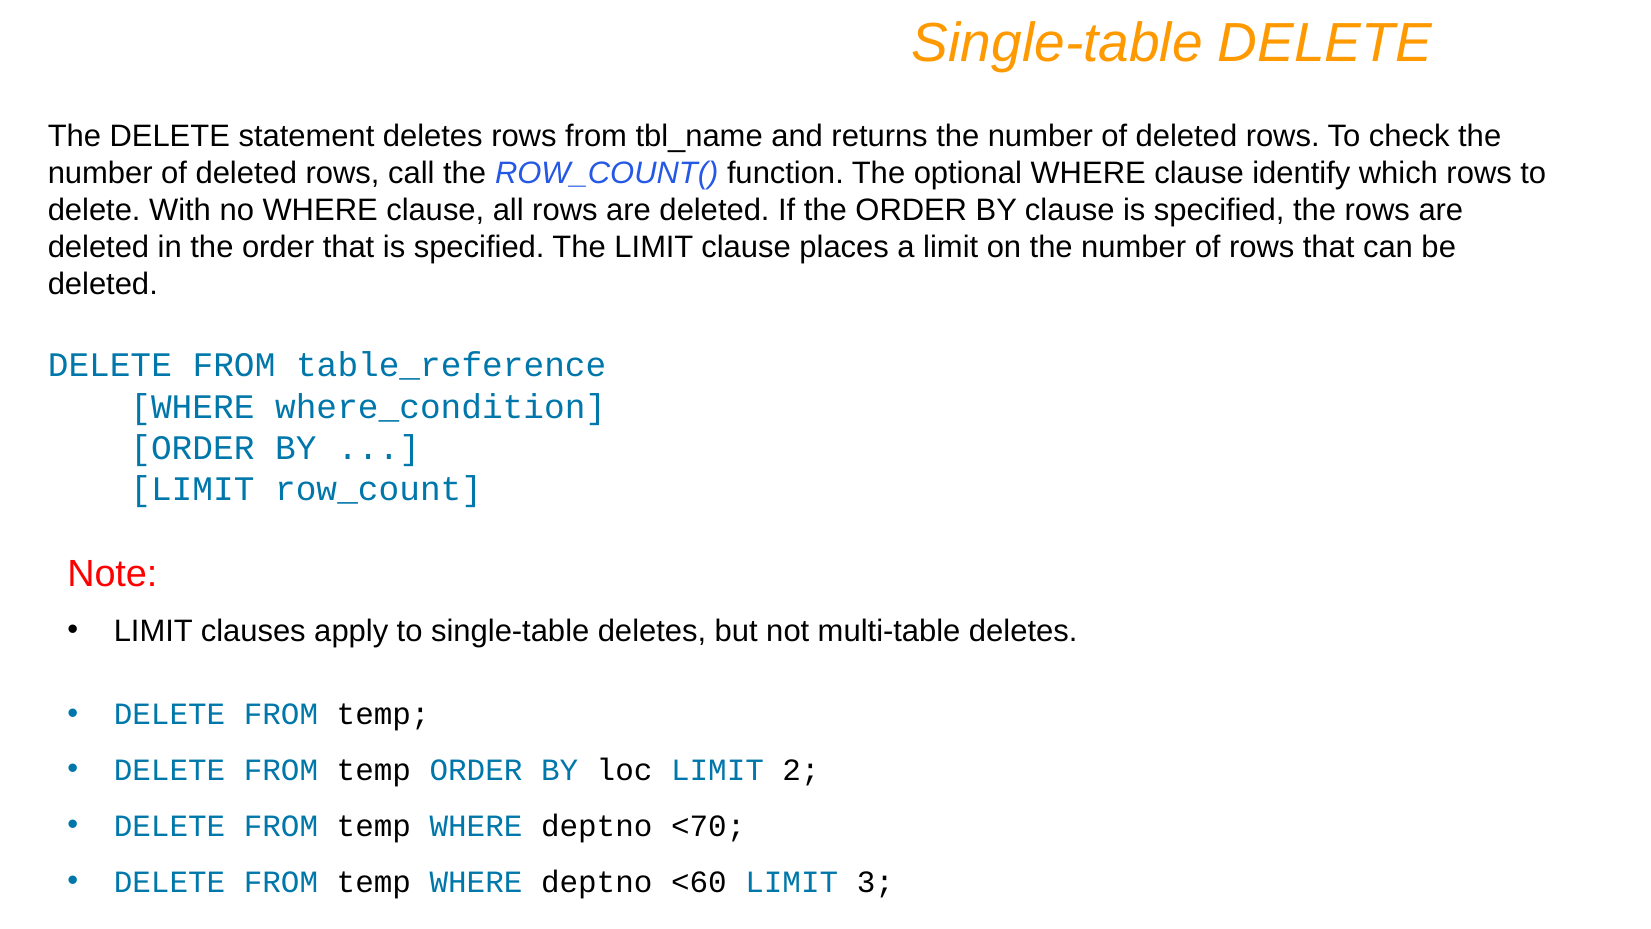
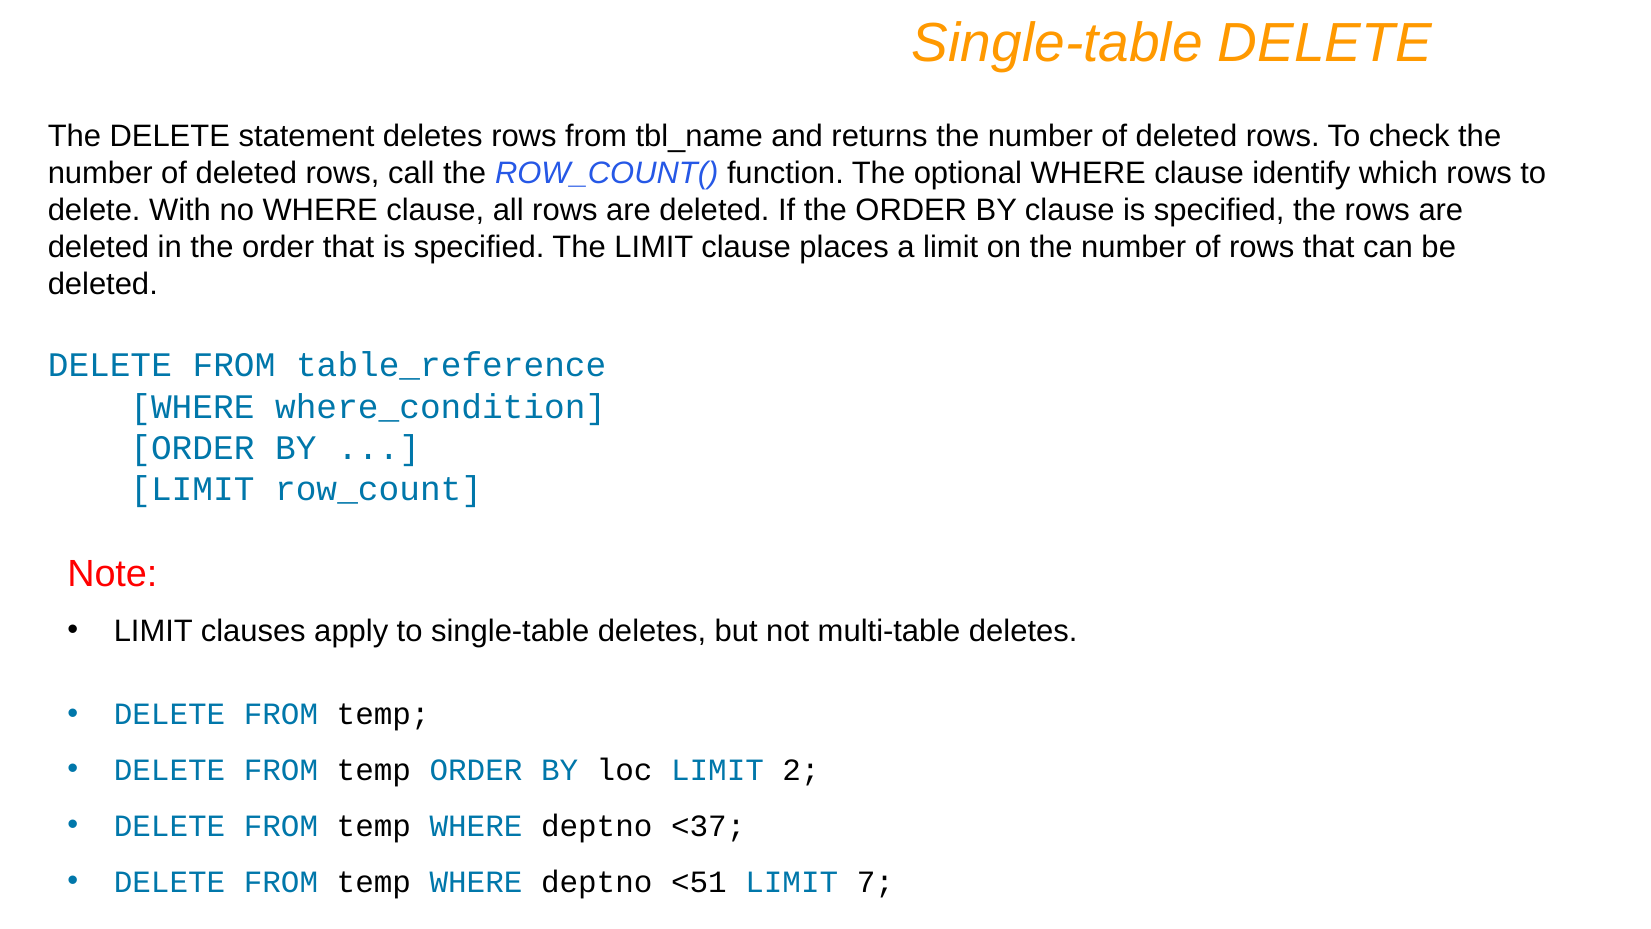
<70: <70 -> <37
<60: <60 -> <51
3: 3 -> 7
